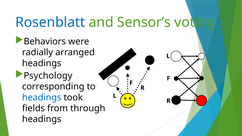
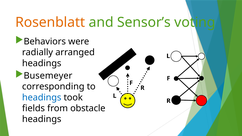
Rosenblatt colour: blue -> orange
Psychology: Psychology -> Busemeyer
through: through -> obstacle
